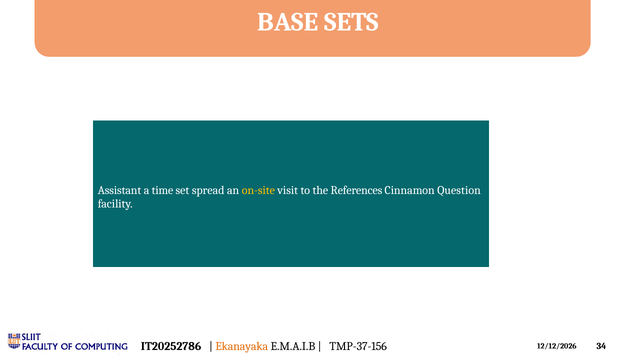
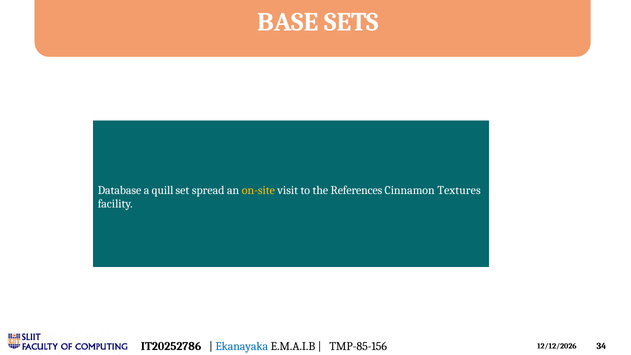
Assistant: Assistant -> Database
time: time -> quill
Question: Question -> Textures
Ekanayaka colour: orange -> blue
TMP-37-156: TMP-37-156 -> TMP-85-156
